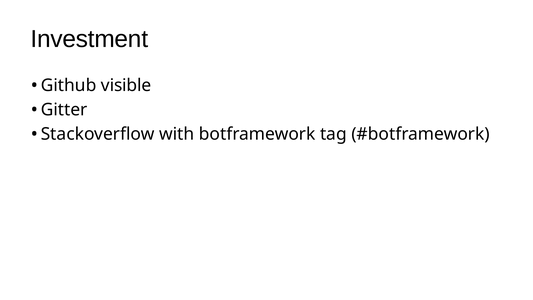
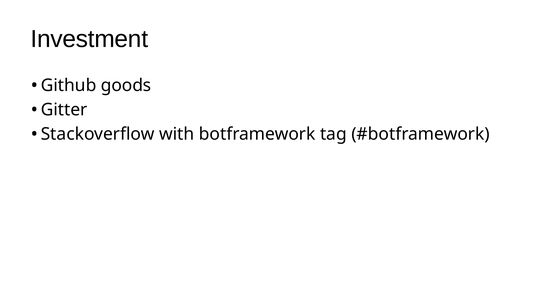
visible: visible -> goods
